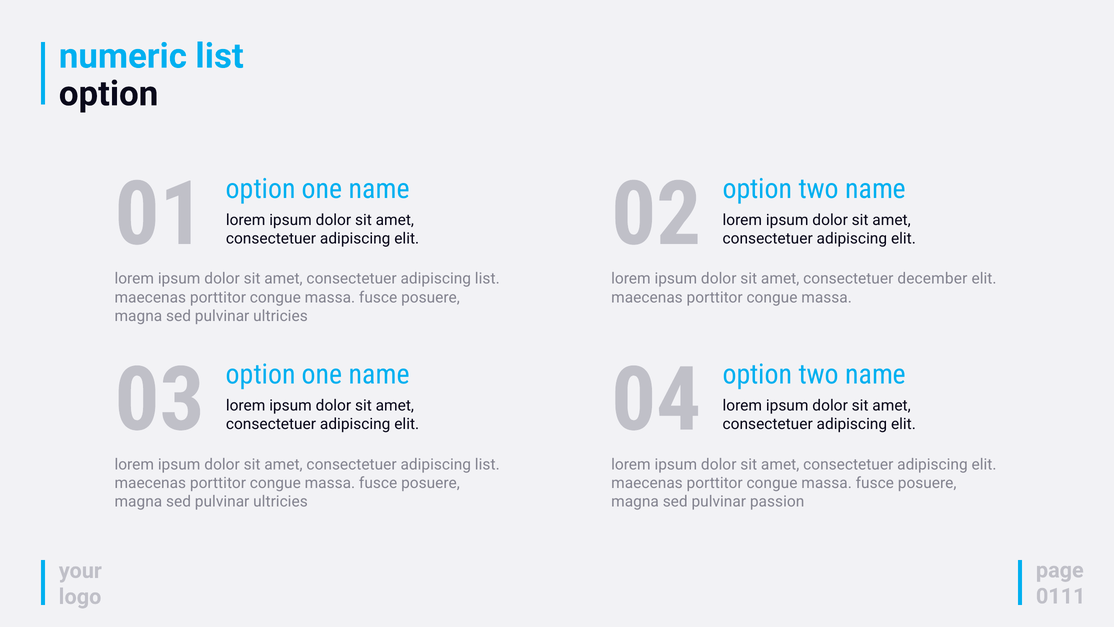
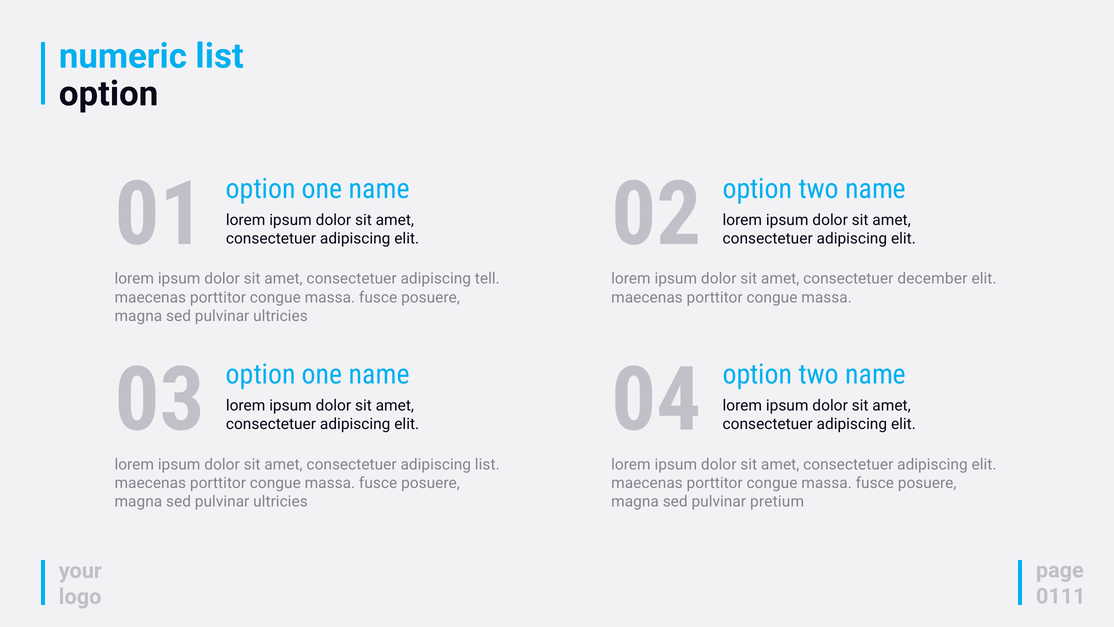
list at (487, 279): list -> tell
passion: passion -> pretium
